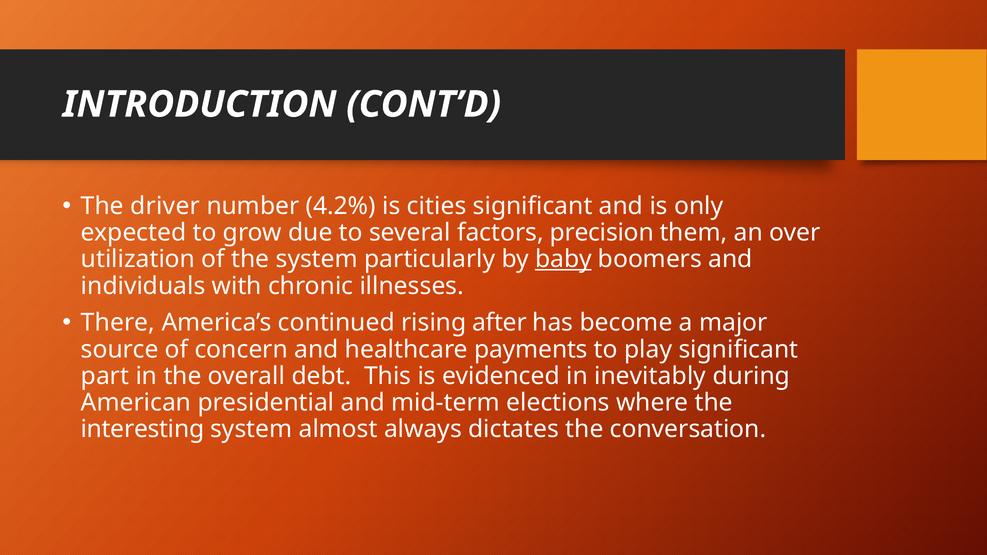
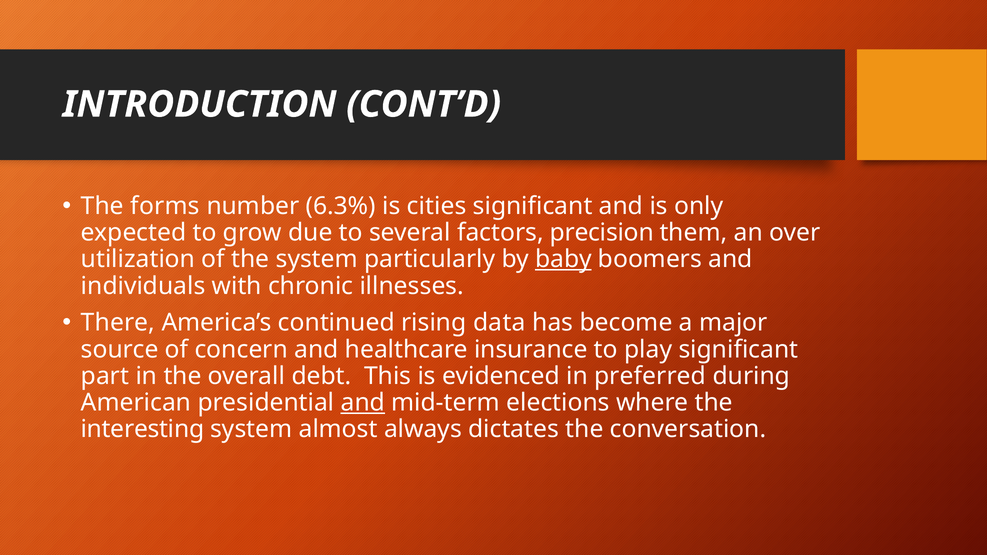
driver: driver -> forms
4.2%: 4.2% -> 6.3%
after: after -> data
payments: payments -> insurance
inevitably: inevitably -> preferred
and at (363, 403) underline: none -> present
